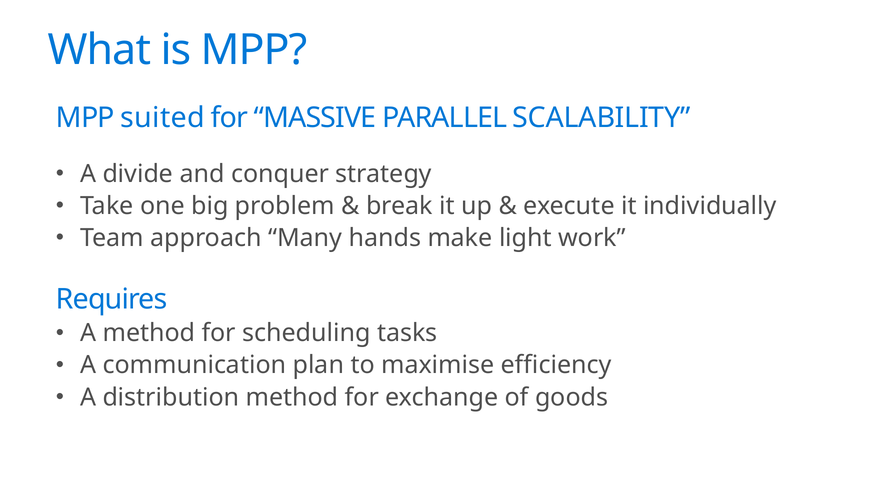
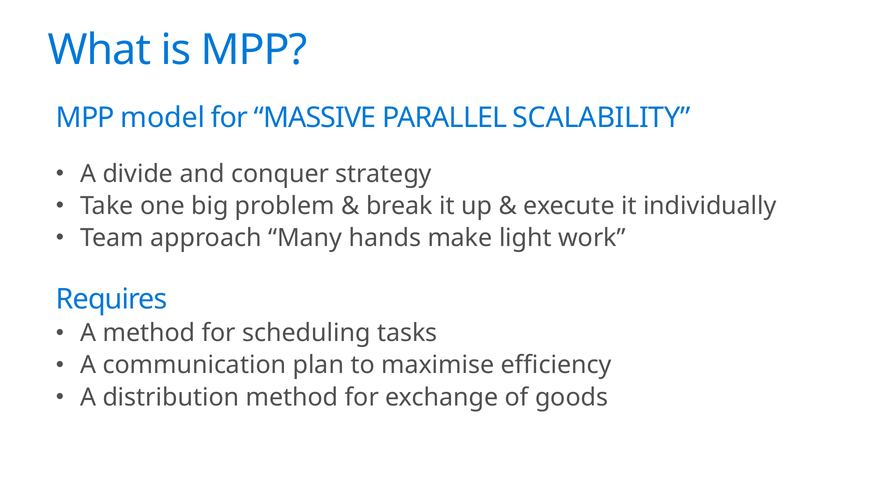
suited: suited -> model
